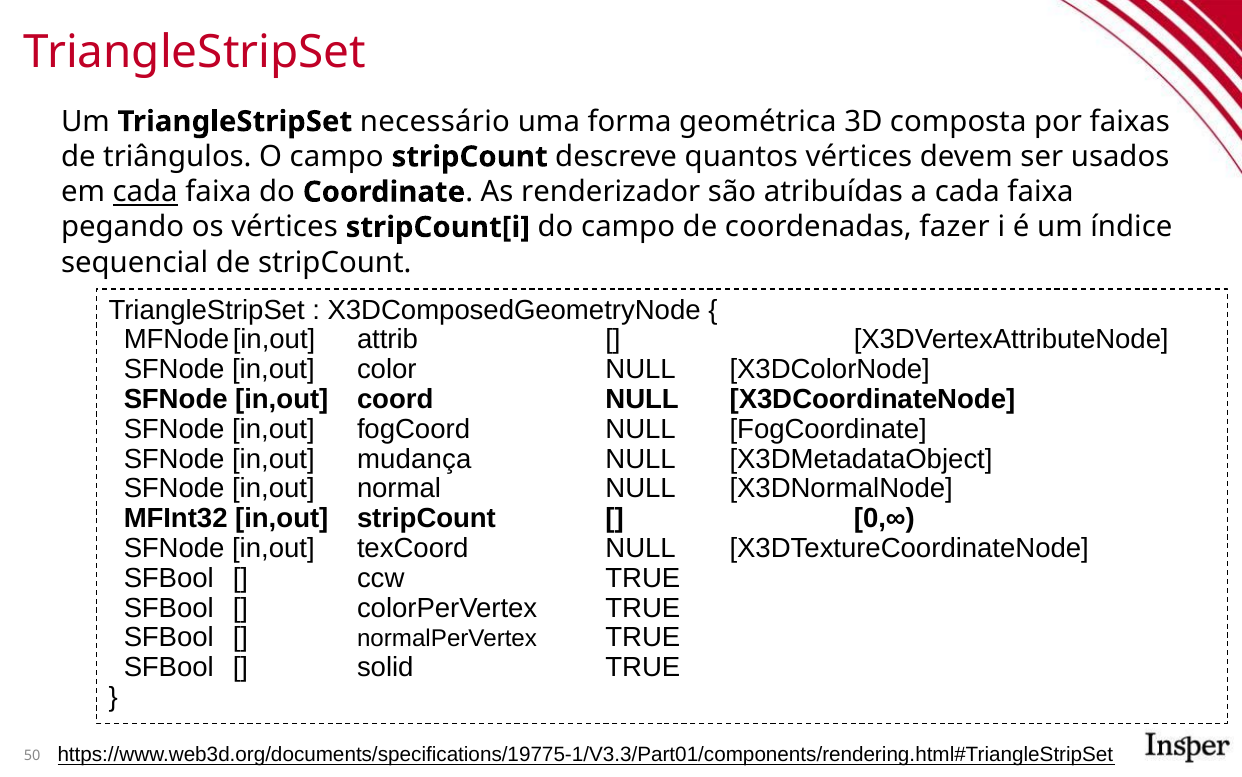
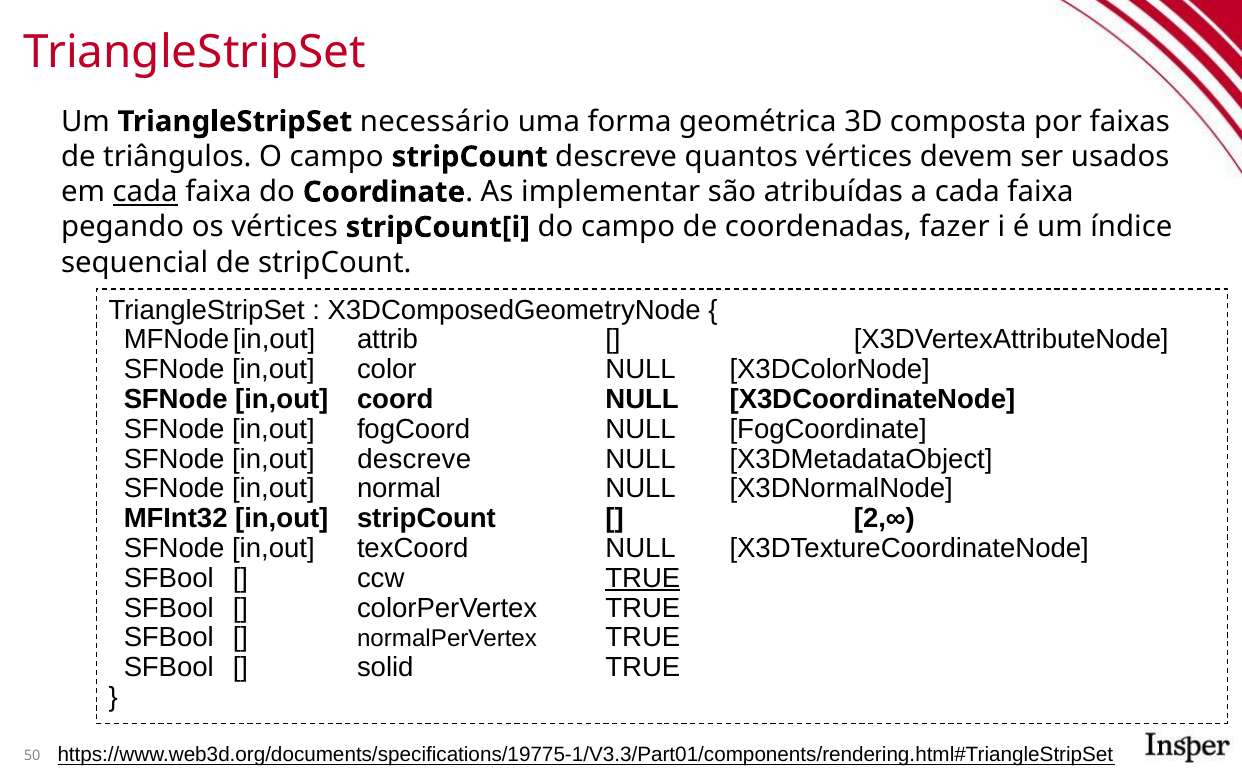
renderizador: renderizador -> implementar
in,out mudança: mudança -> descreve
0,∞: 0,∞ -> 2,∞
TRUE at (643, 578) underline: none -> present
